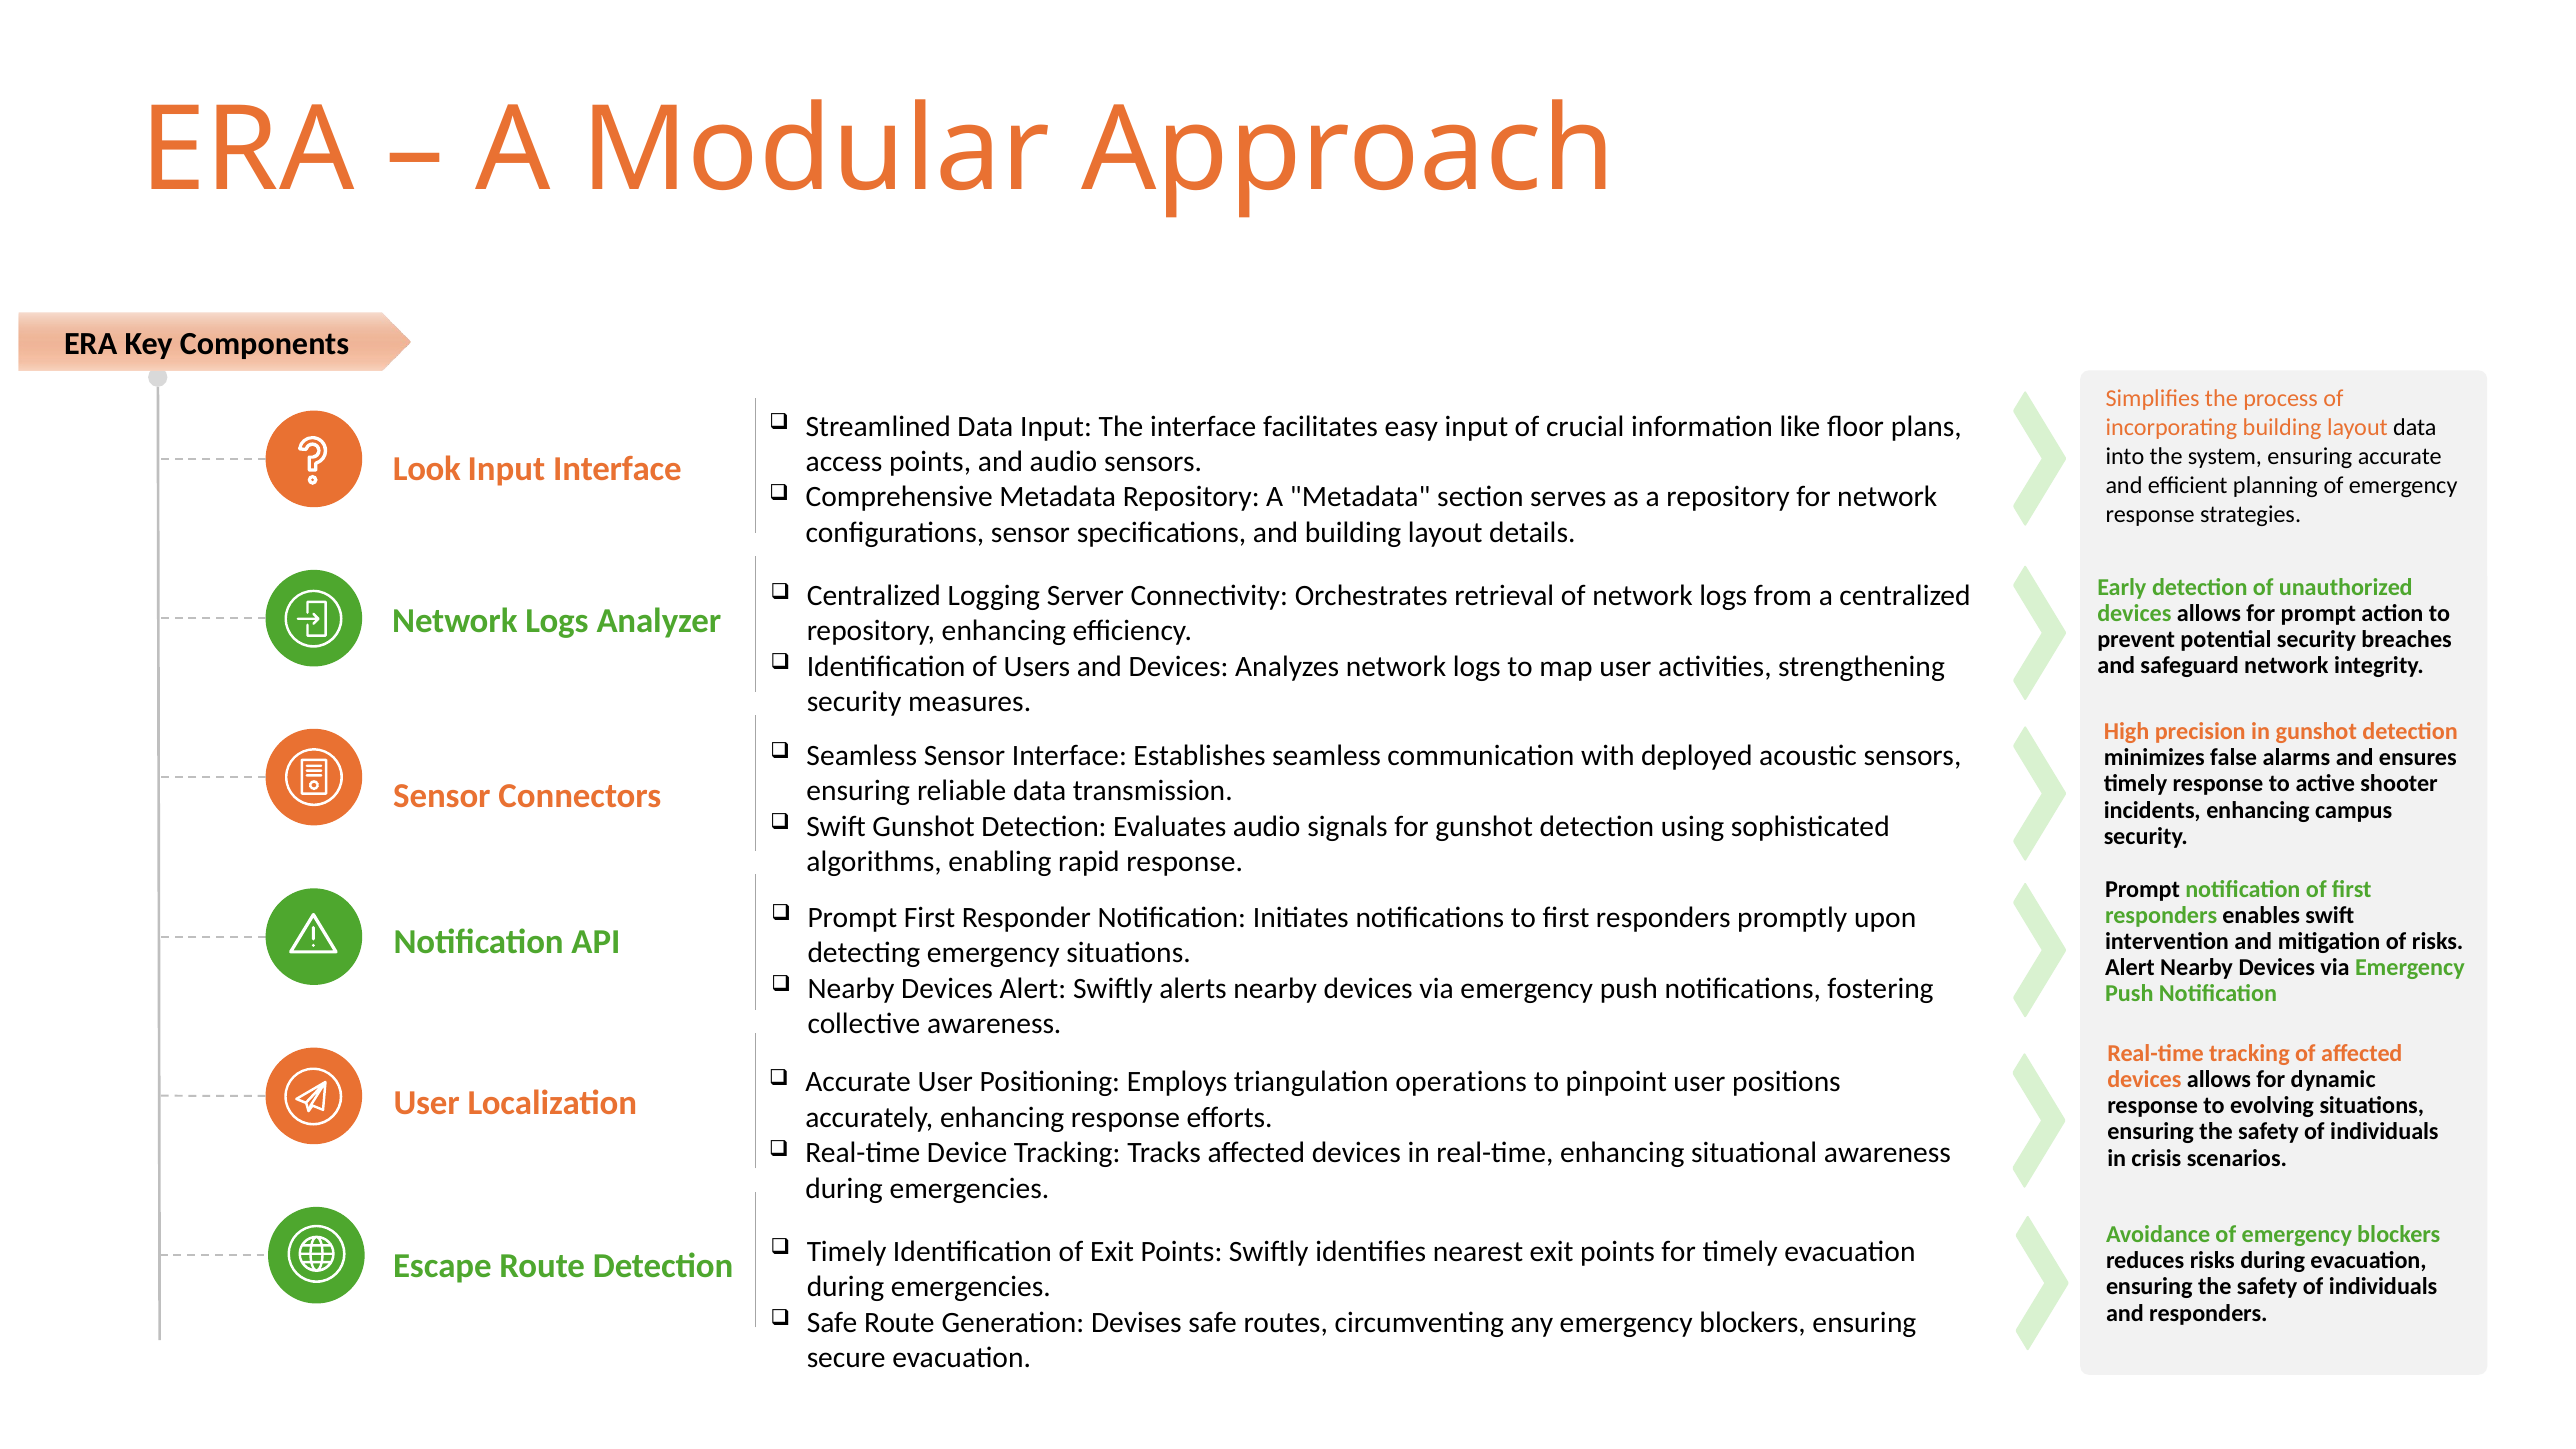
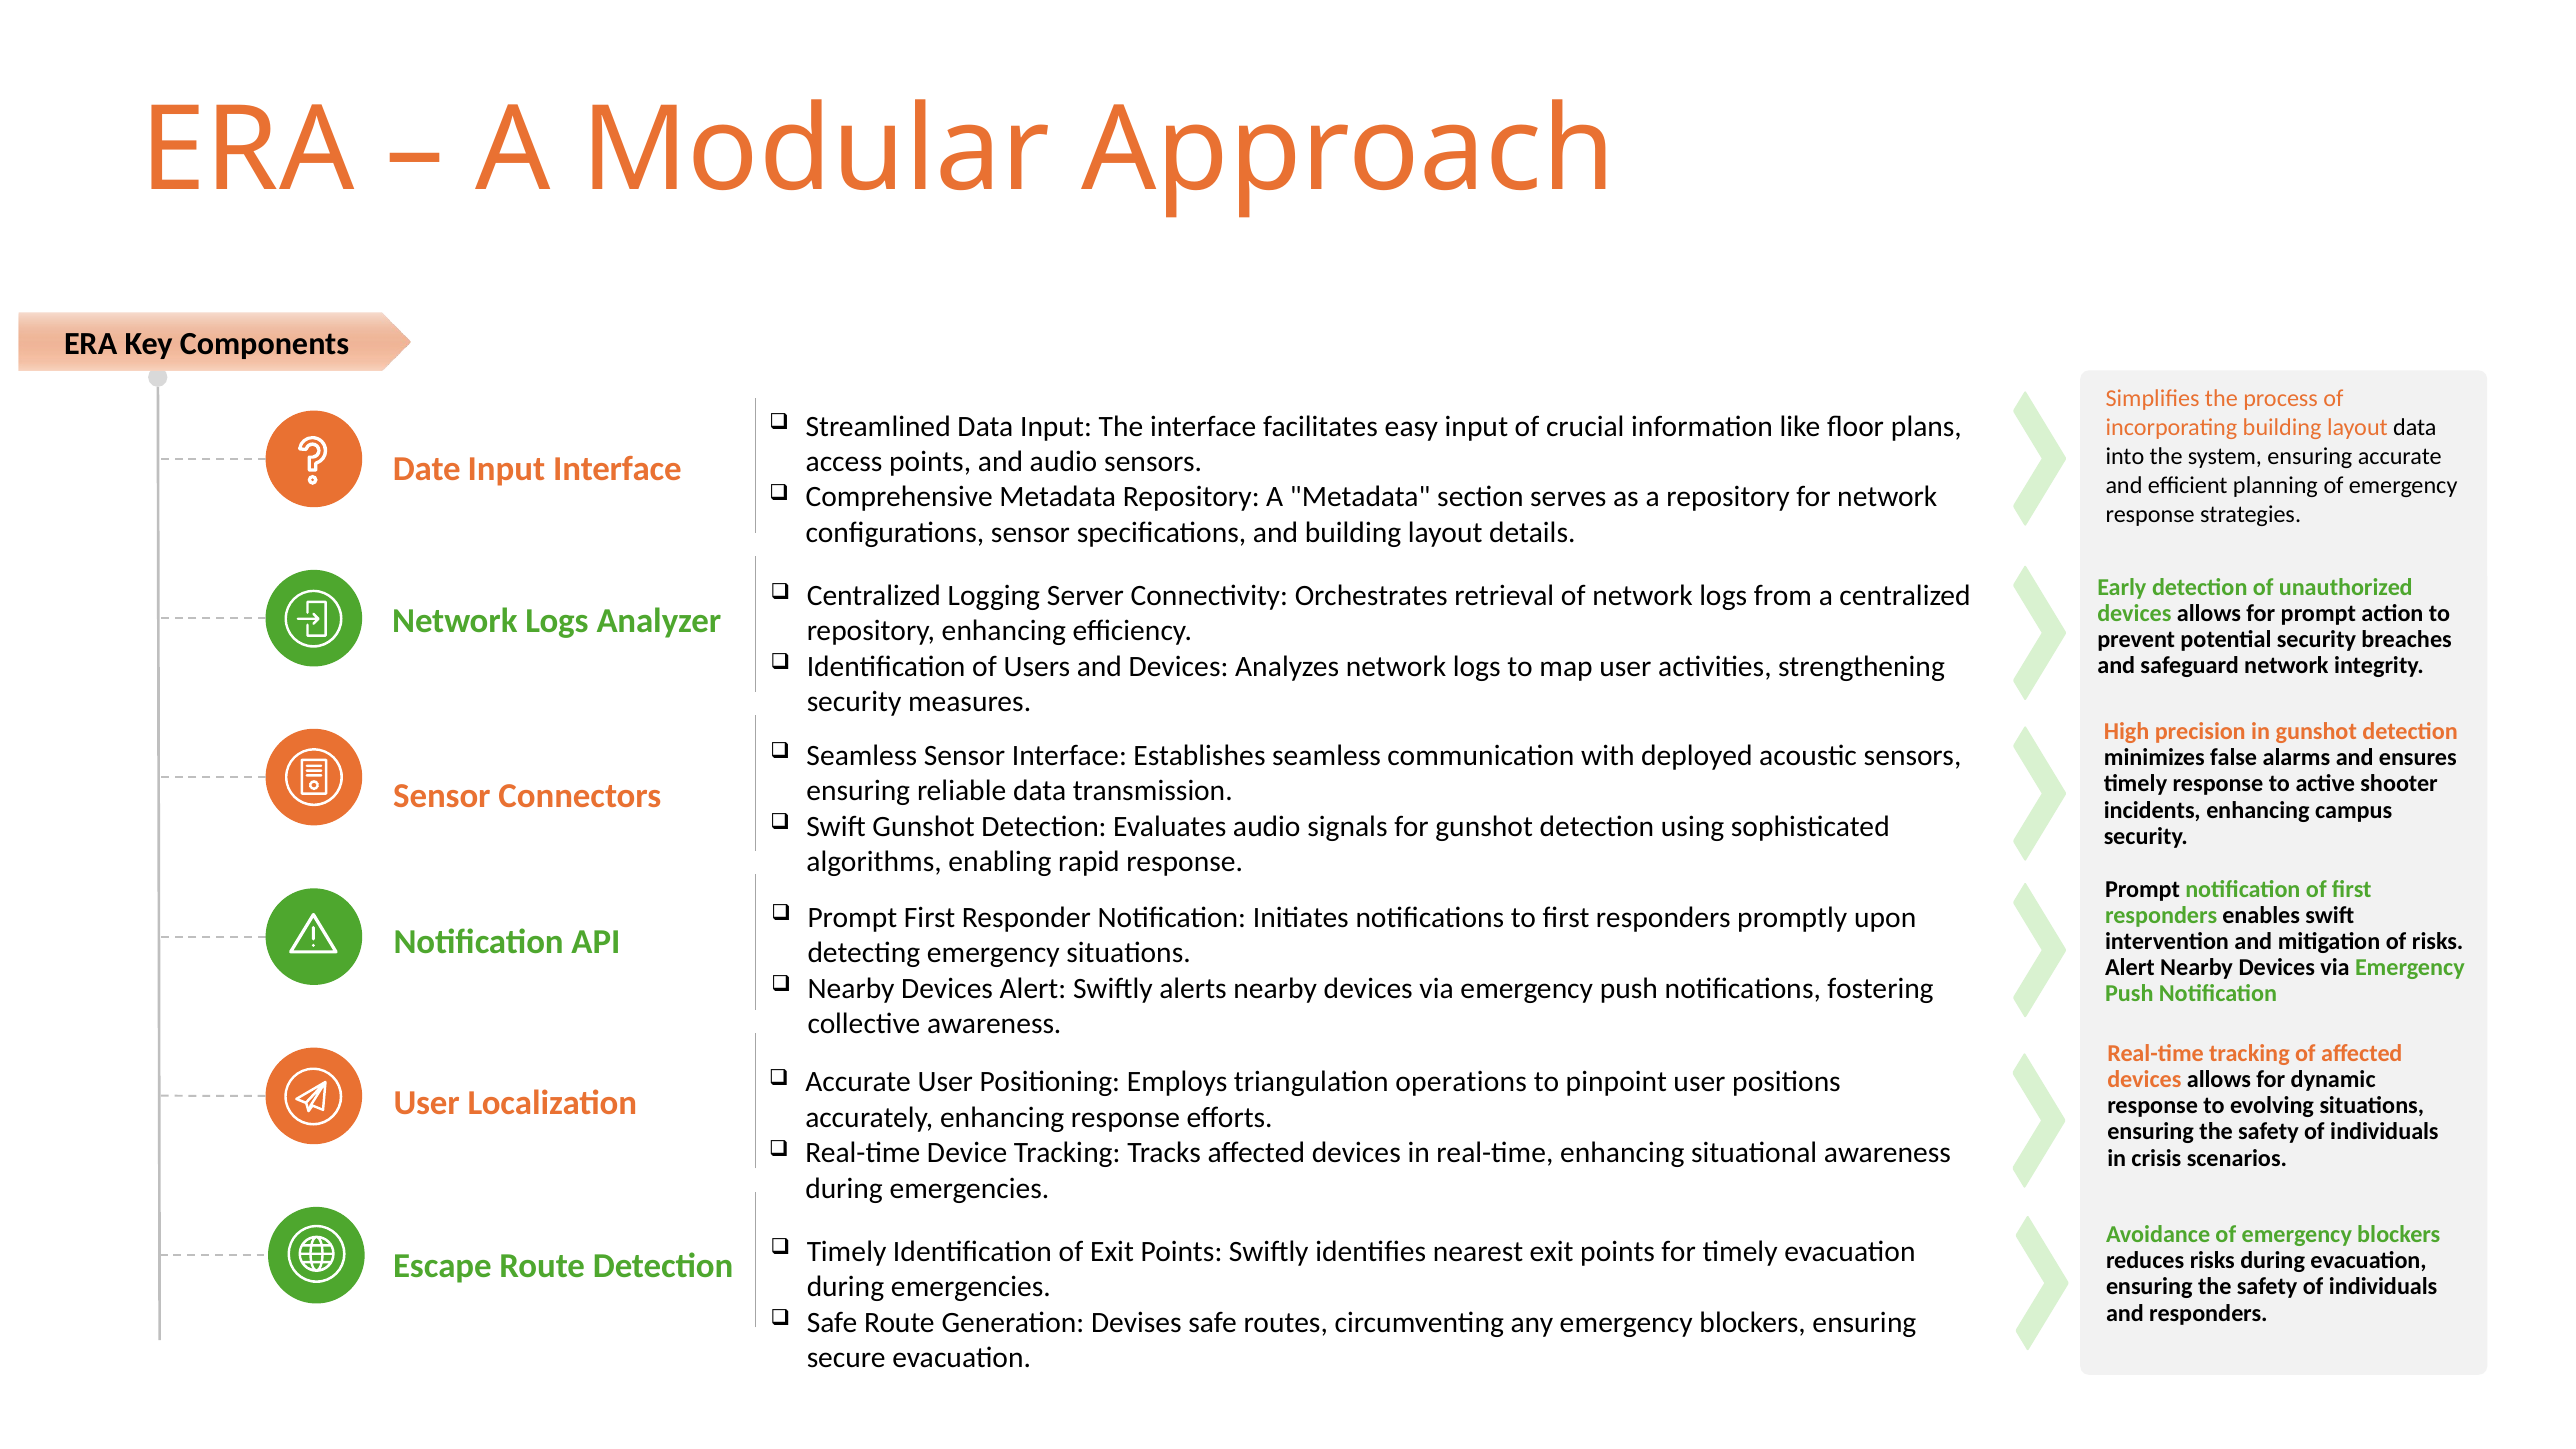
Look: Look -> Date
